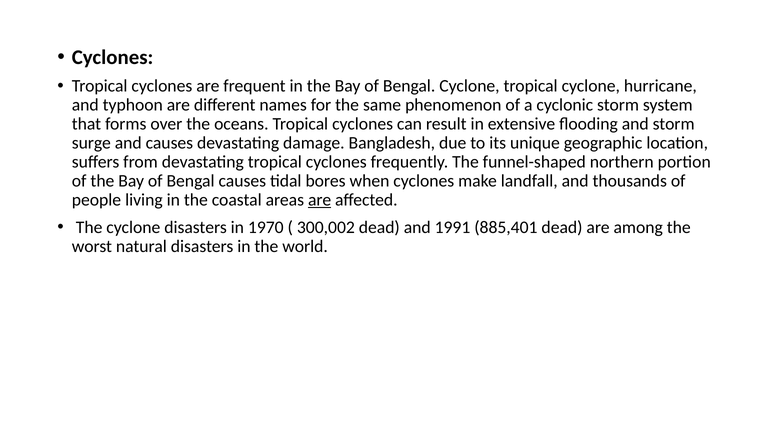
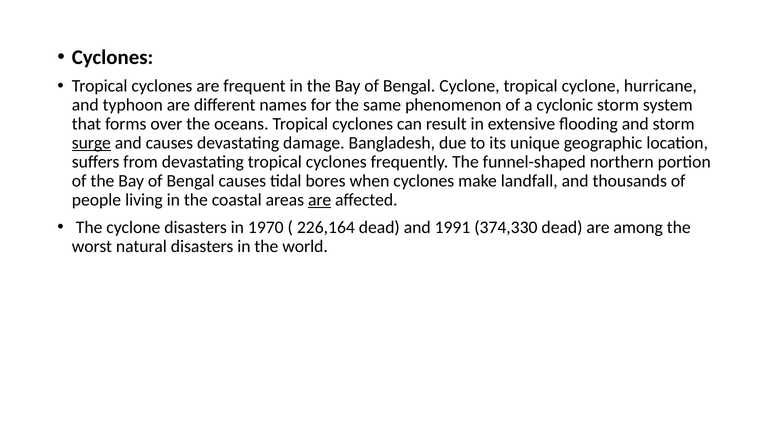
surge underline: none -> present
300,002: 300,002 -> 226,164
885,401: 885,401 -> 374,330
